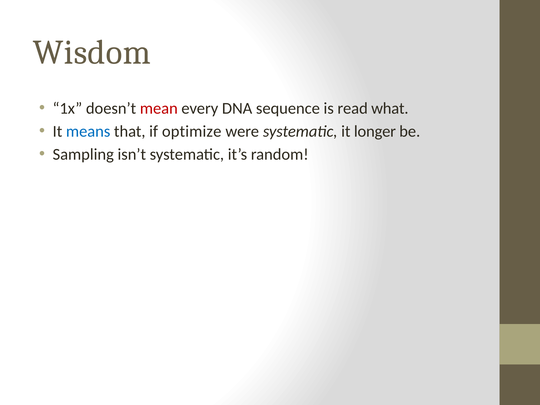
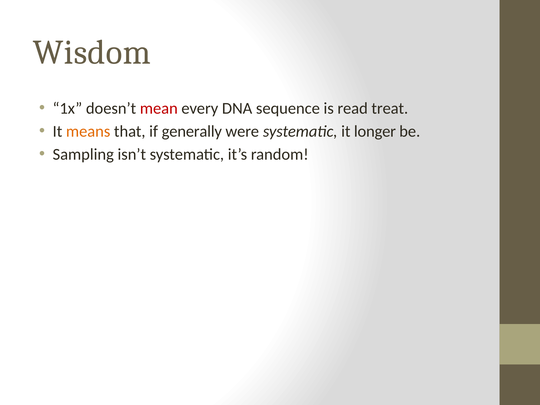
what: what -> treat
means colour: blue -> orange
optimize: optimize -> generally
